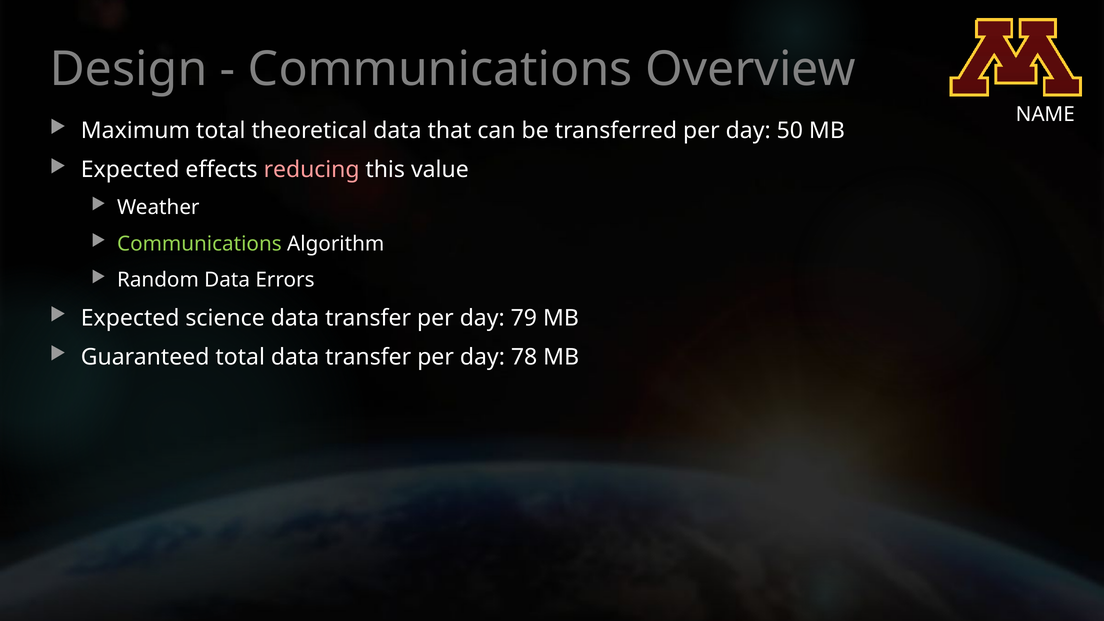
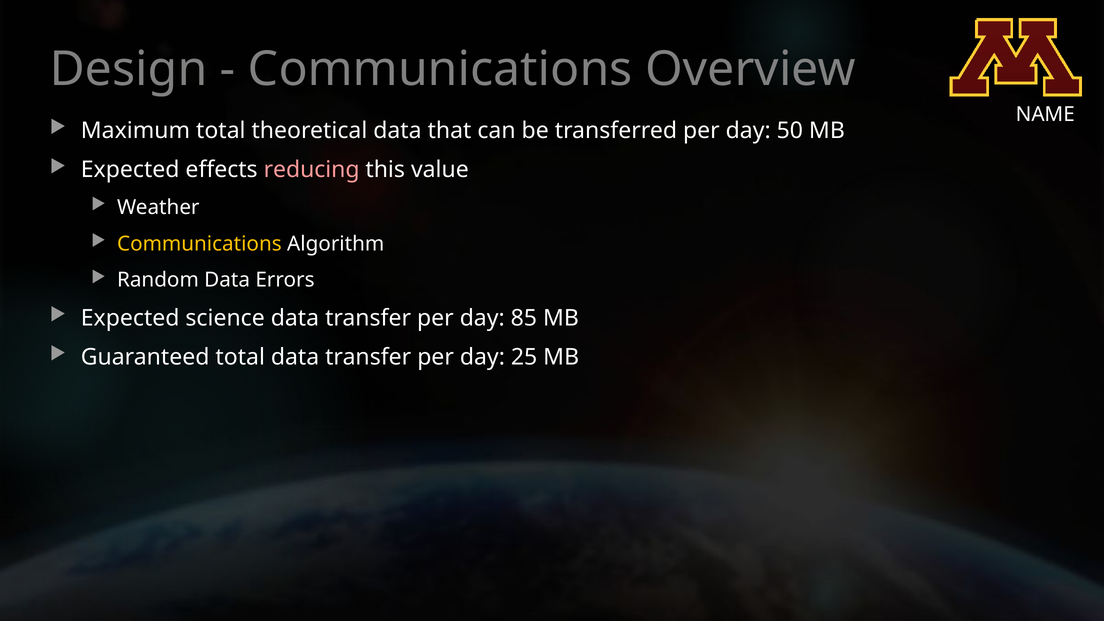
Communications at (199, 244) colour: light green -> yellow
79: 79 -> 85
78: 78 -> 25
